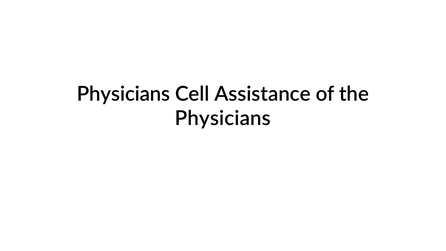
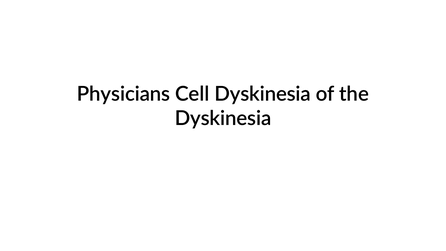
Cell Assistance: Assistance -> Dyskinesia
Physicians at (223, 119): Physicians -> Dyskinesia
